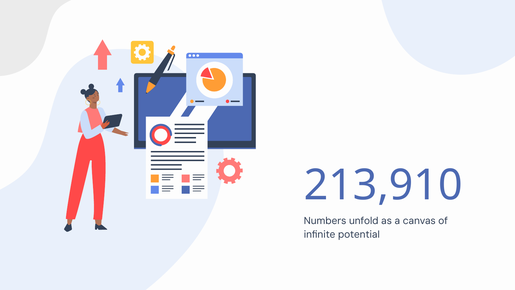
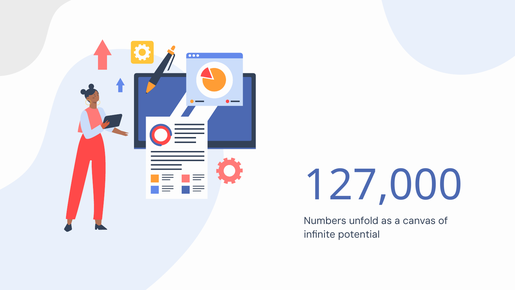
213,910: 213,910 -> 127,000
